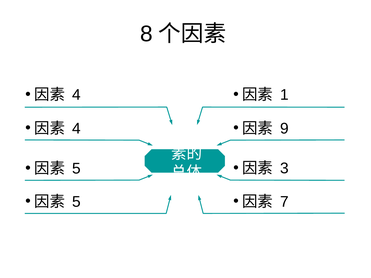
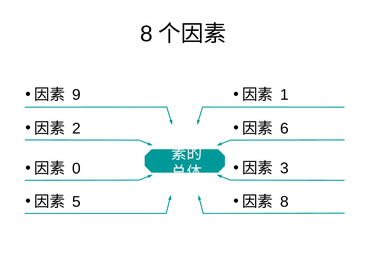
4 at (76, 95): 4 -> 9
4 at (76, 129): 4 -> 2
9: 9 -> 6
5 at (76, 169): 5 -> 0
7 at (284, 202): 7 -> 8
